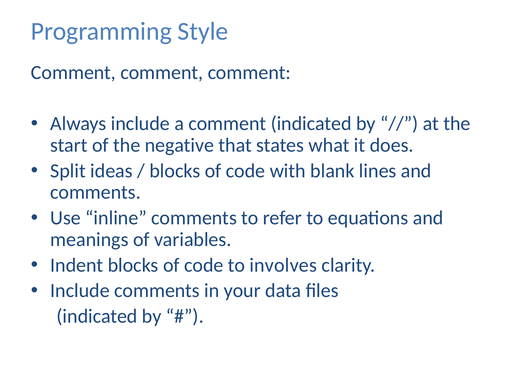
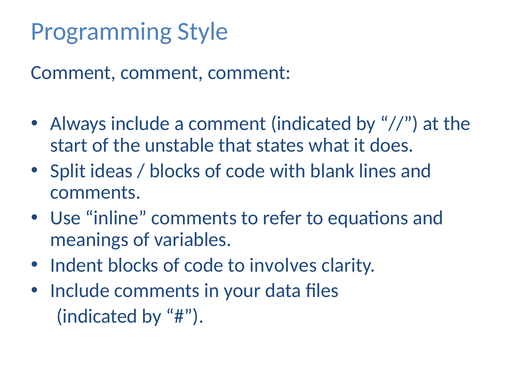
negative: negative -> unstable
